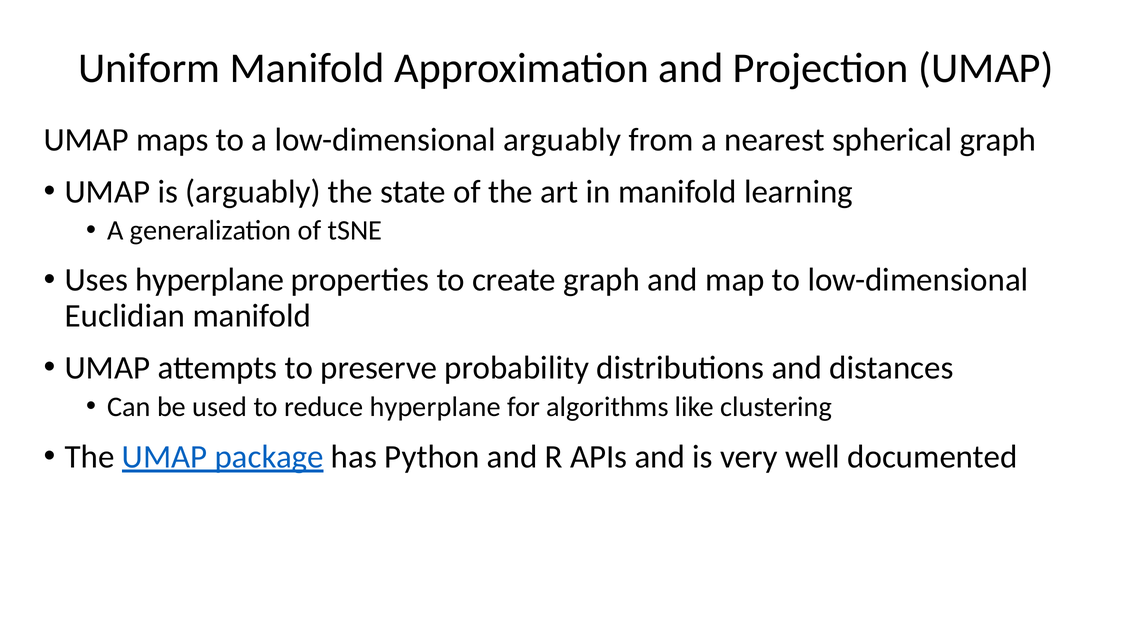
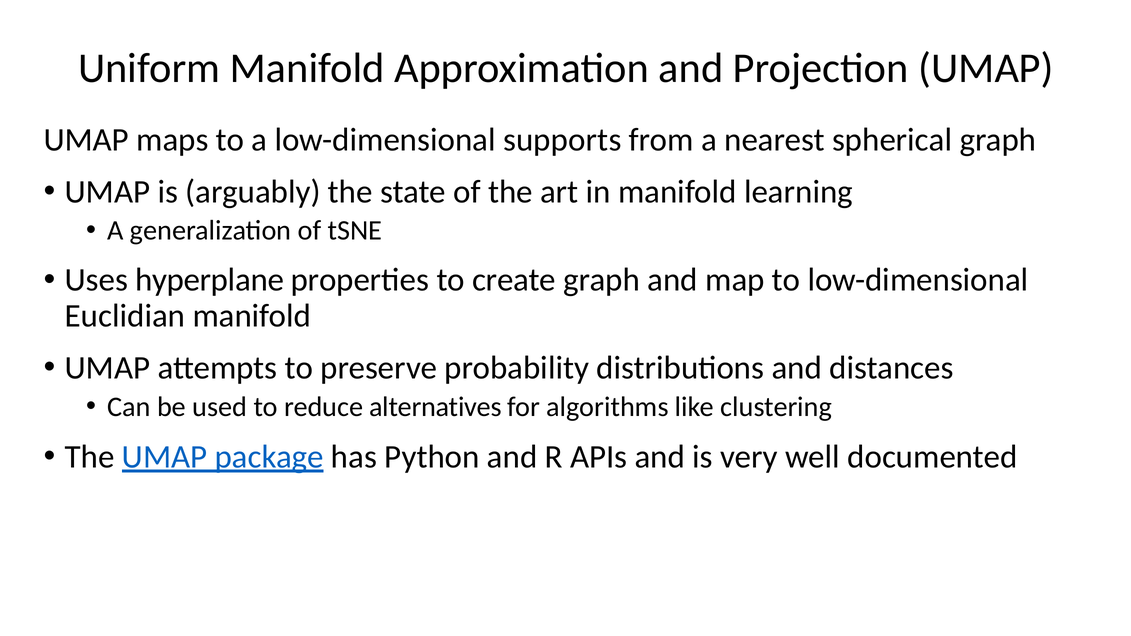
low-dimensional arguably: arguably -> supports
reduce hyperplane: hyperplane -> alternatives
